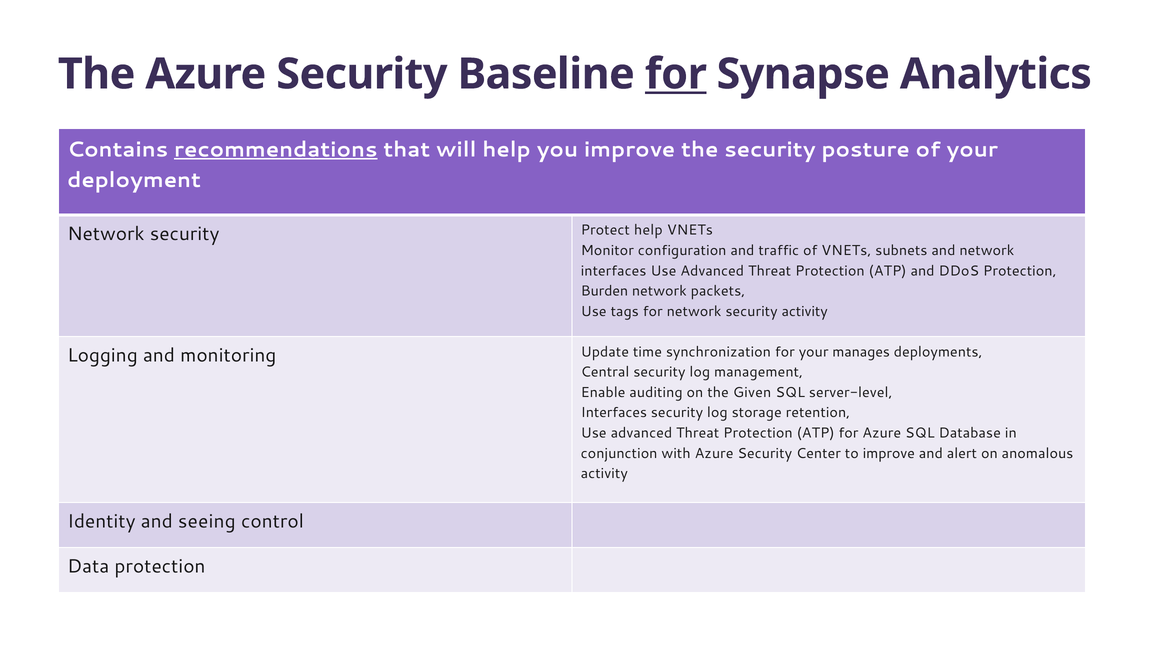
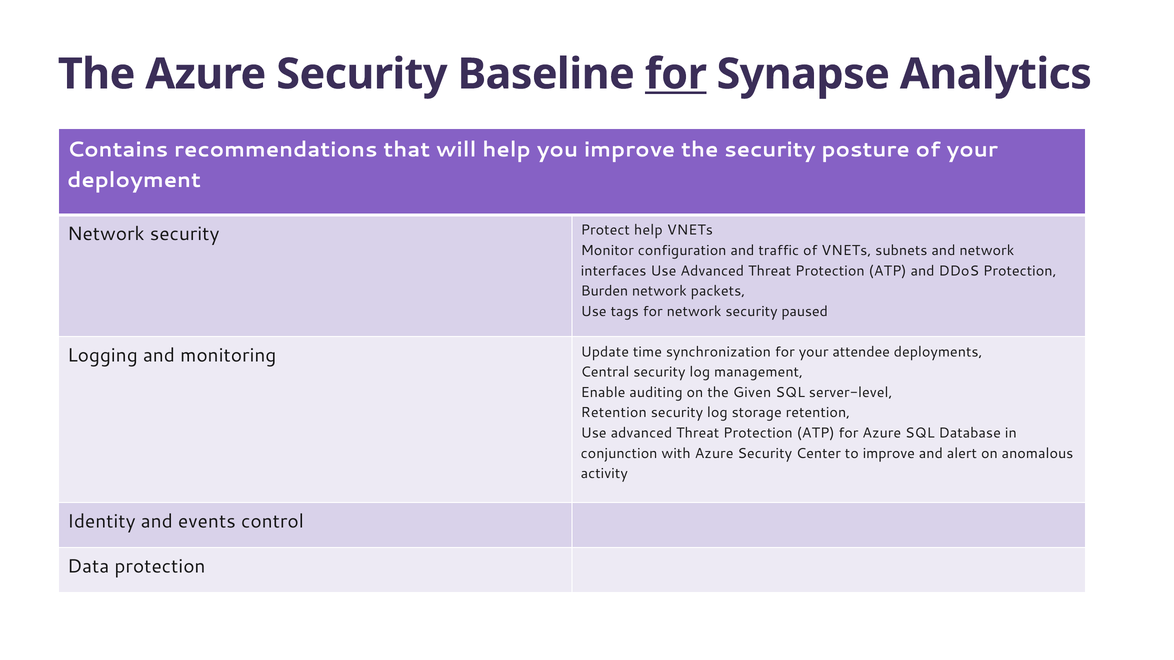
recommendations underline: present -> none
security activity: activity -> paused
manages: manages -> attendee
Interfaces at (614, 413): Interfaces -> Retention
seeing: seeing -> events
